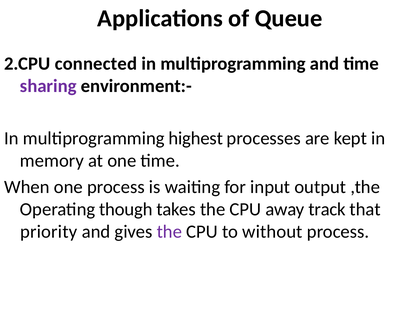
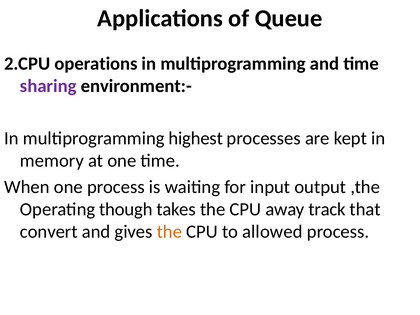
connected: connected -> operations
priority: priority -> convert
the at (169, 232) colour: purple -> orange
without: without -> allowed
